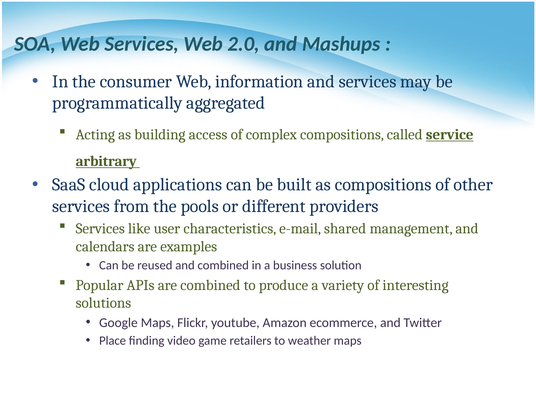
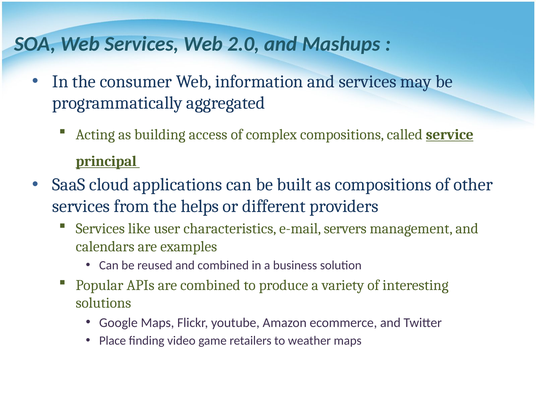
arbitrary: arbitrary -> principal
pools: pools -> helps
shared: shared -> servers
